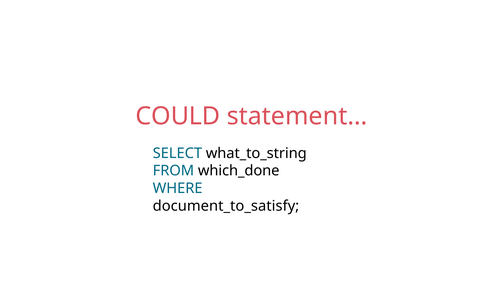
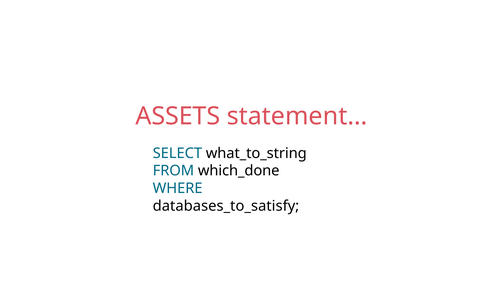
COULD: COULD -> ASSETS
document_to_satisfy: document_to_satisfy -> databases_to_satisfy
